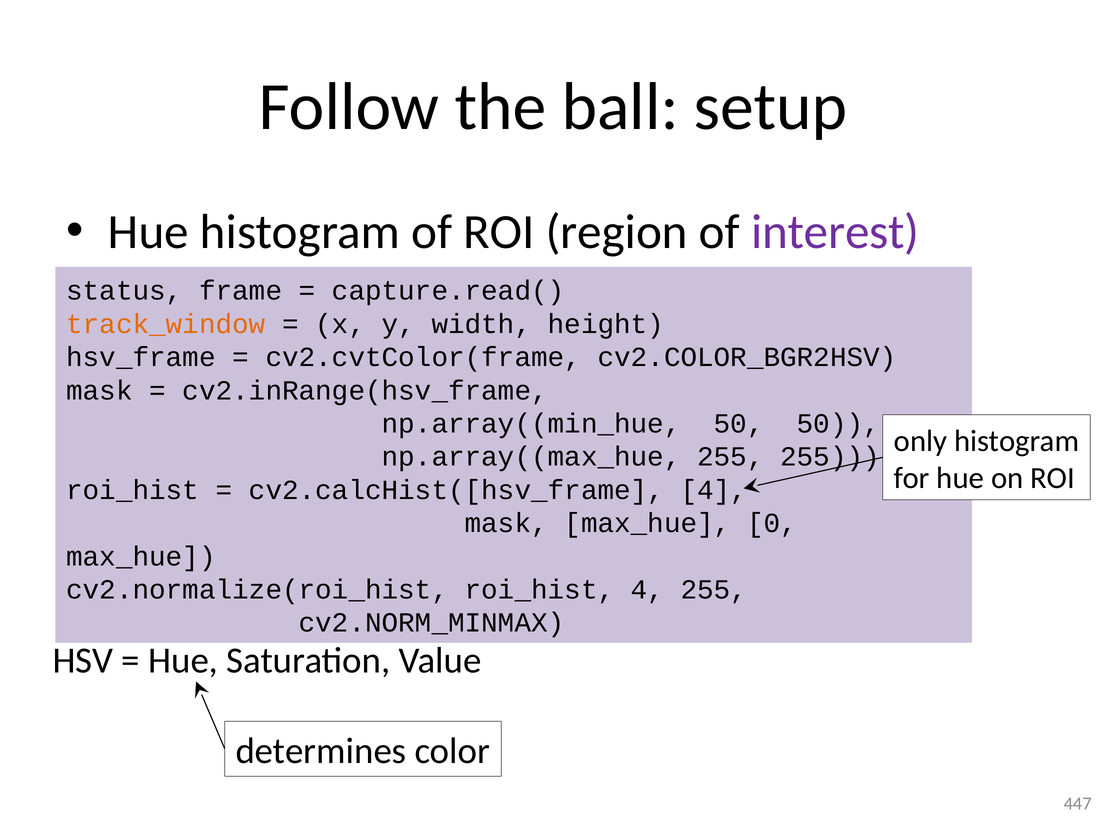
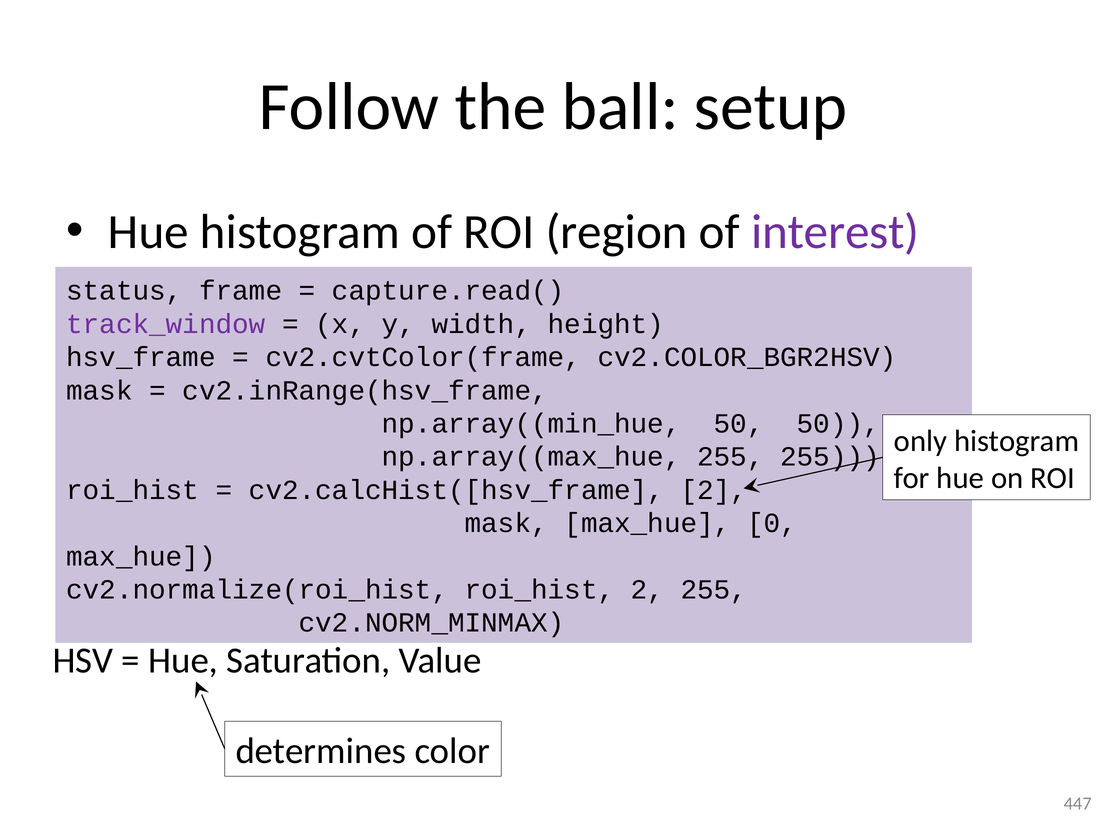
track_window colour: orange -> purple
cv2.calcHist([hsv_frame 4: 4 -> 2
roi_hist 4: 4 -> 2
